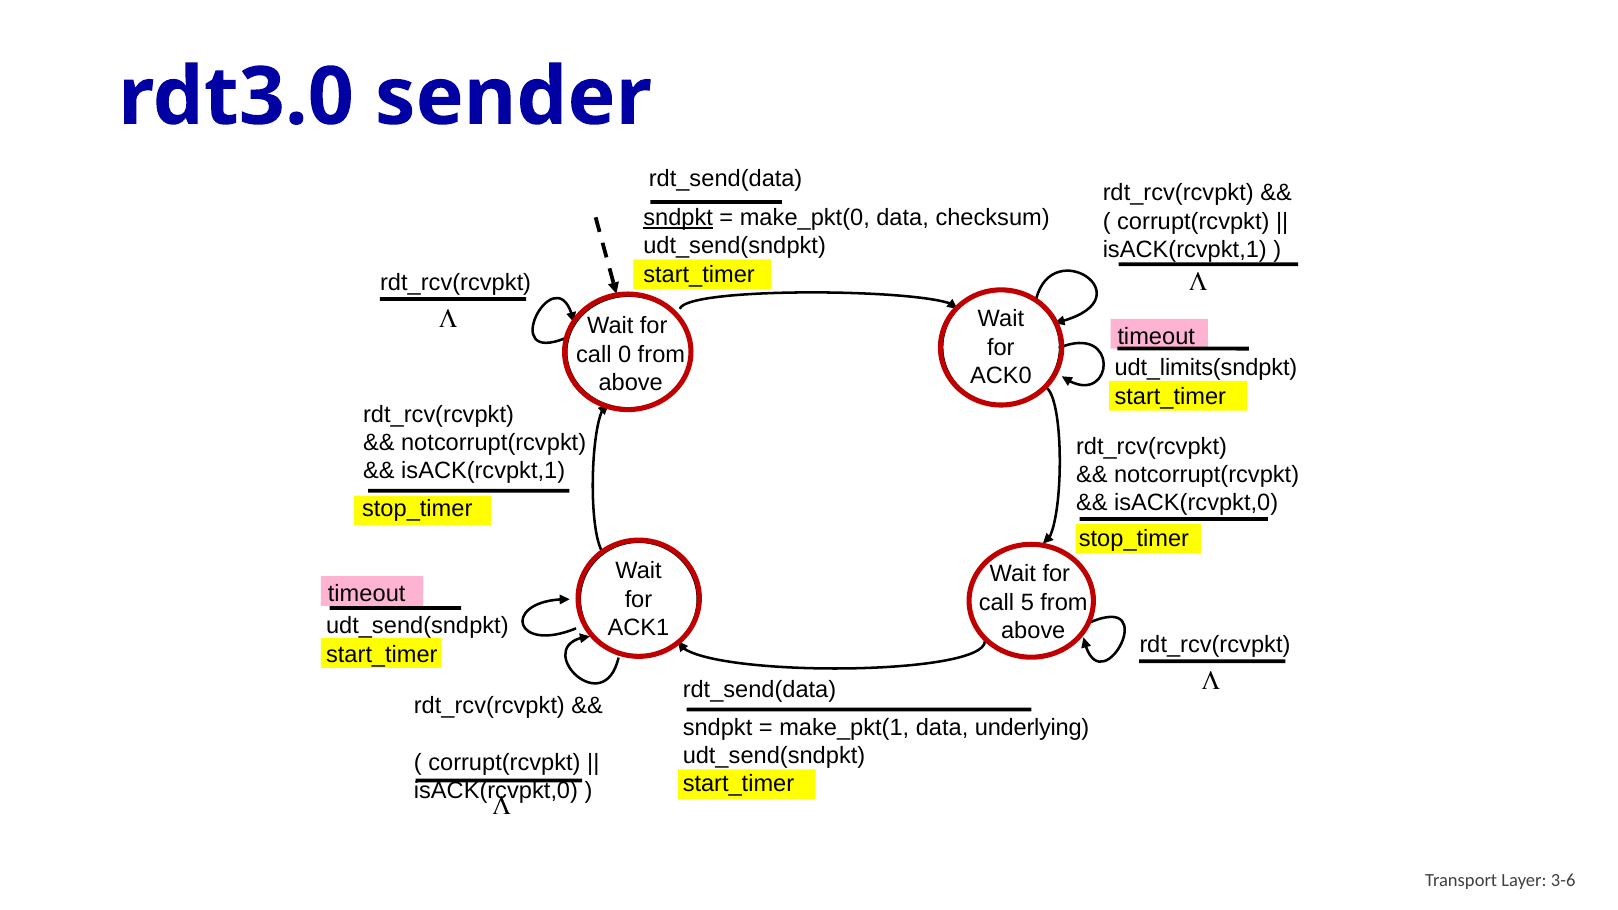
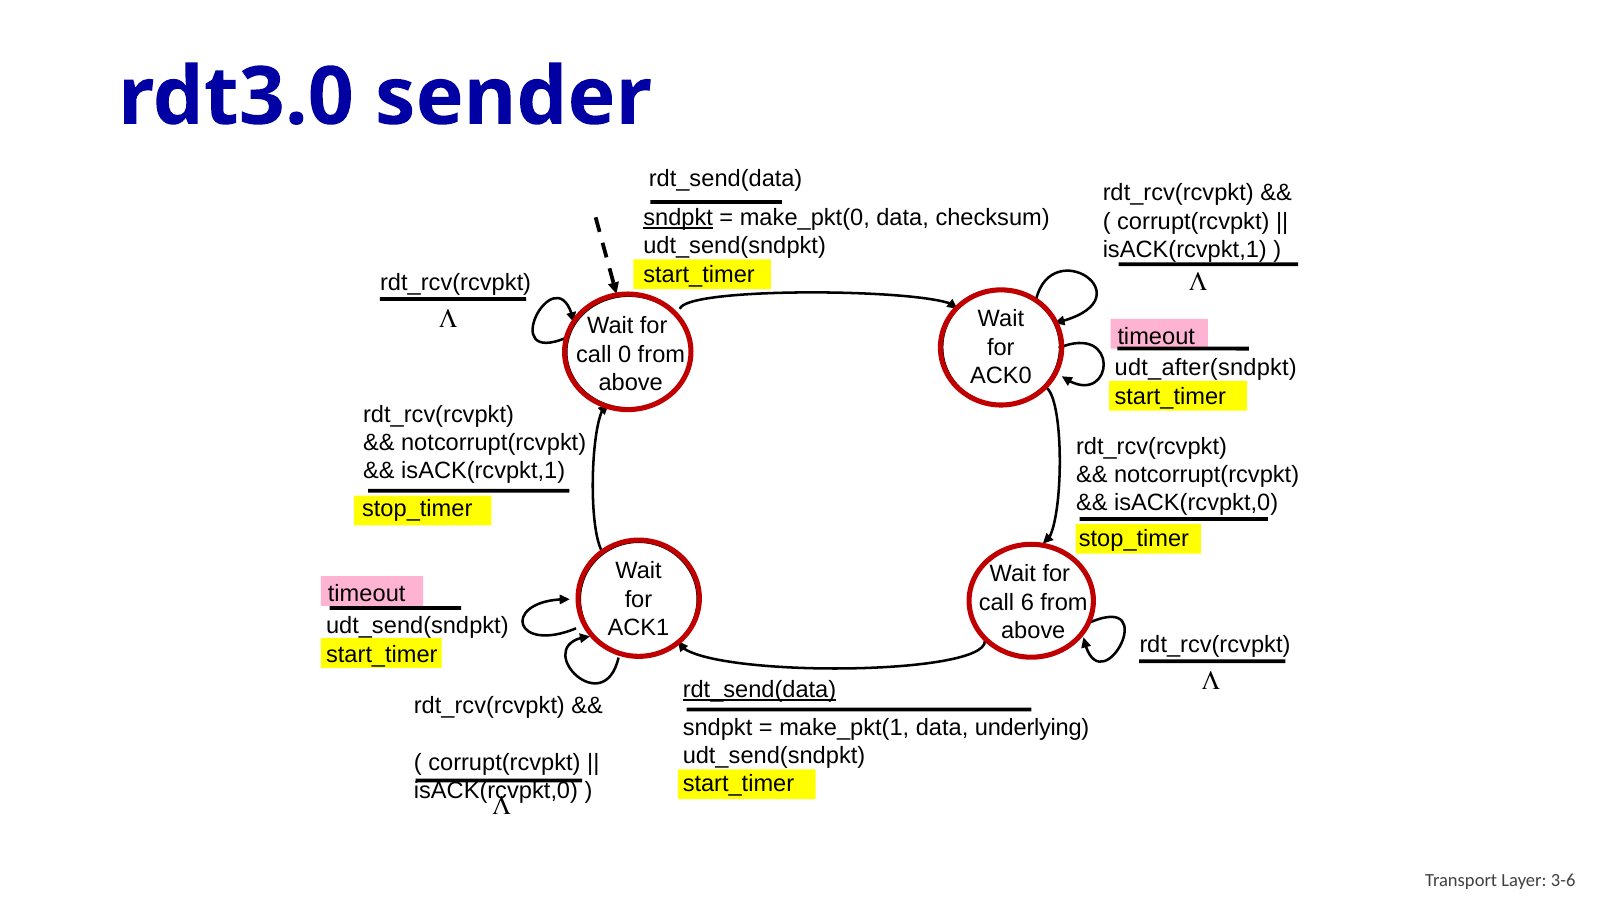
udt_limits(sndpkt: udt_limits(sndpkt -> udt_after(sndpkt
5: 5 -> 6
rdt_send(data at (759, 690) underline: none -> present
